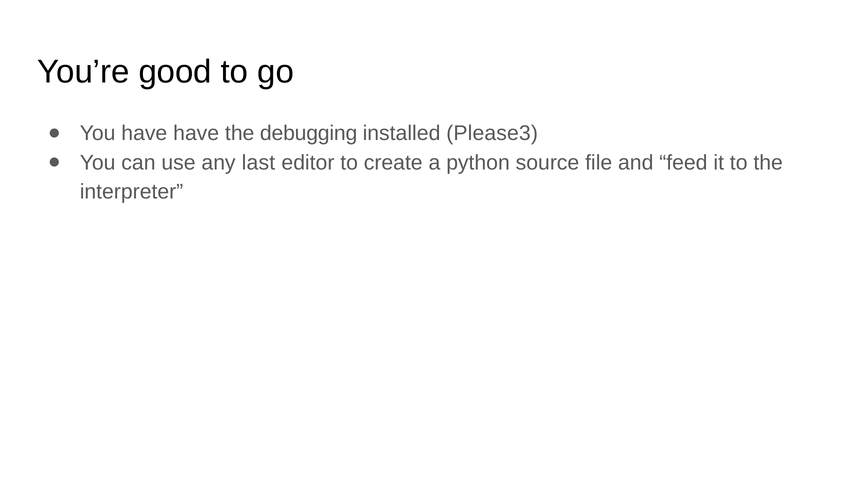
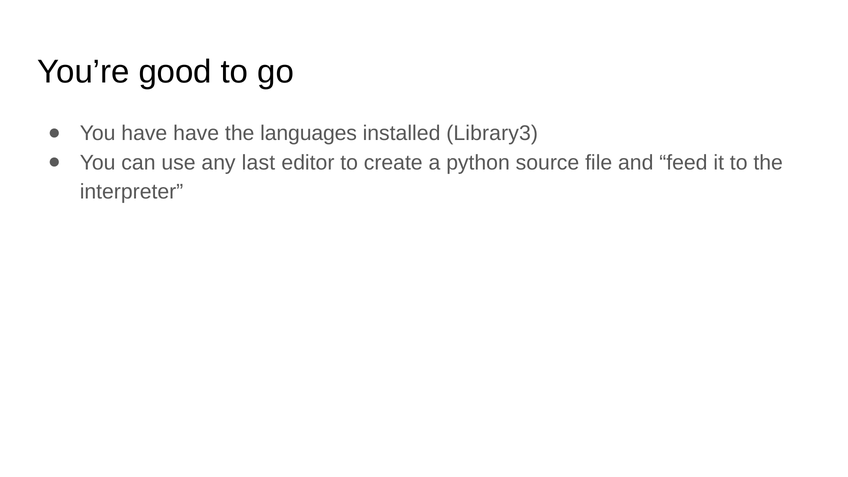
debugging: debugging -> languages
Please3: Please3 -> Library3
